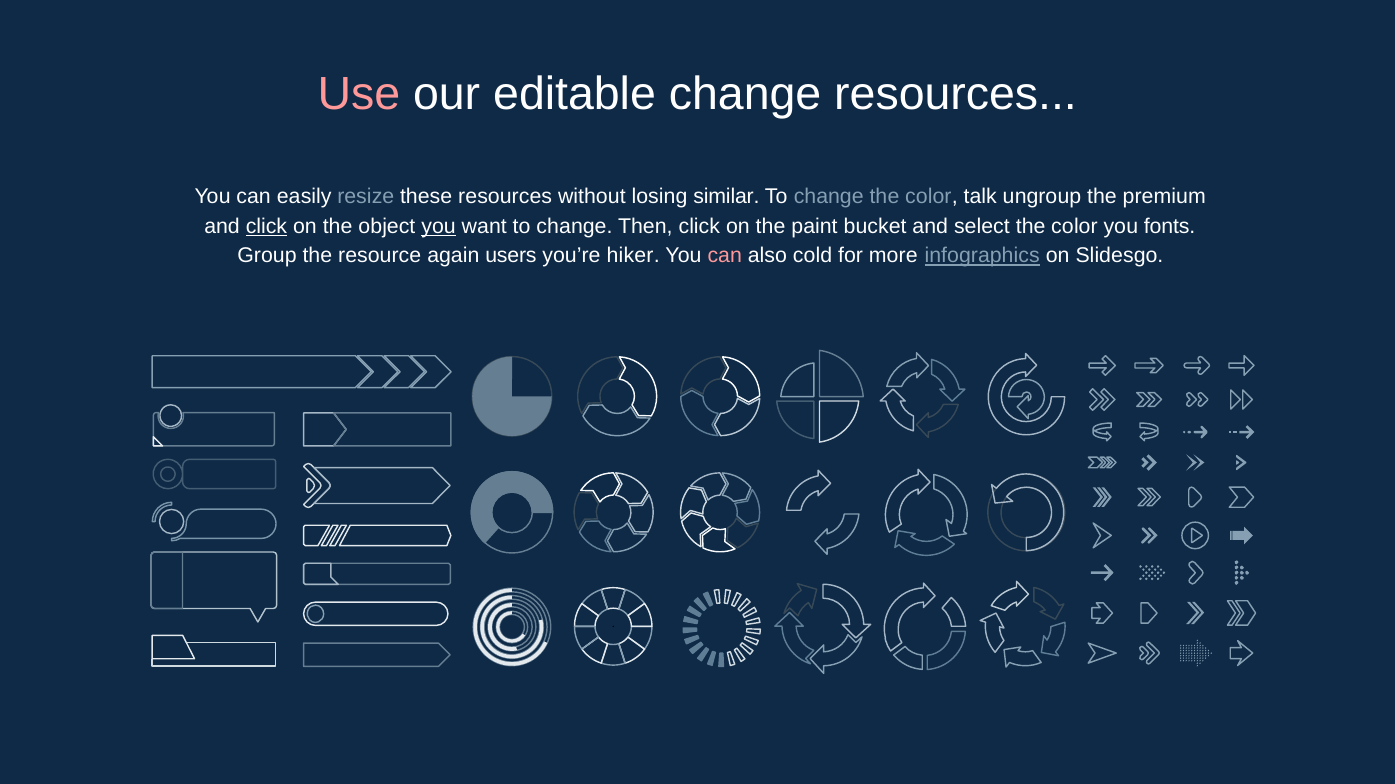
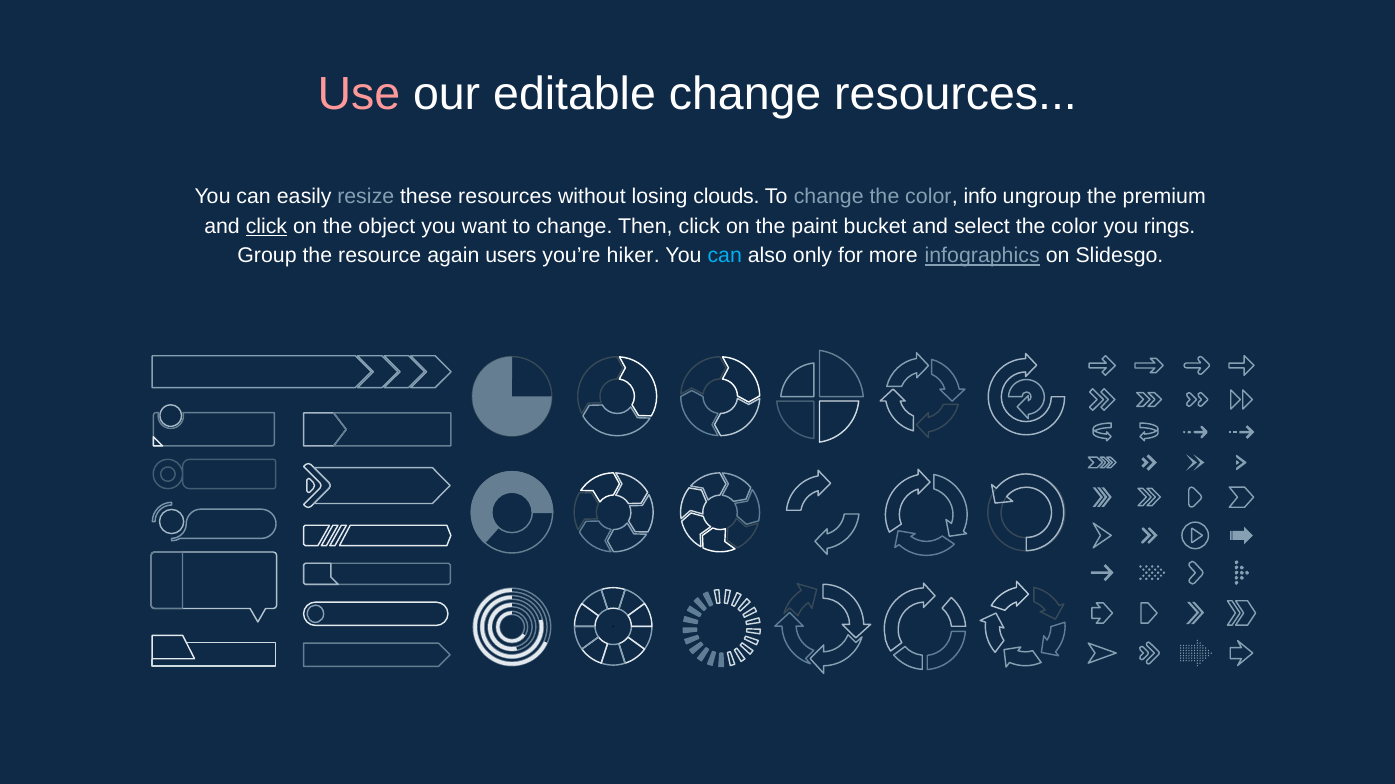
similar: similar -> clouds
talk: talk -> info
you at (439, 226) underline: present -> none
fonts: fonts -> rings
can at (725, 256) colour: pink -> light blue
cold: cold -> only
